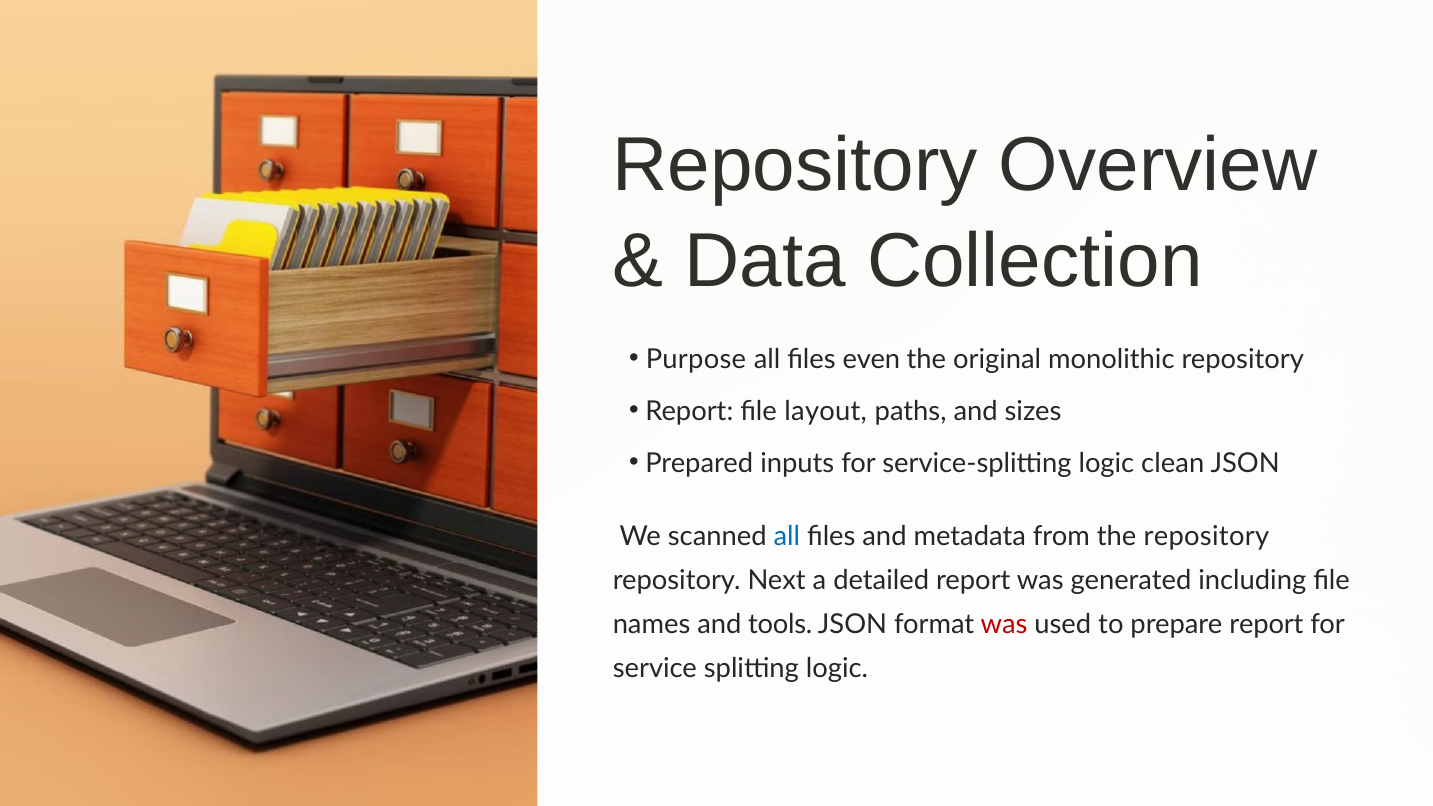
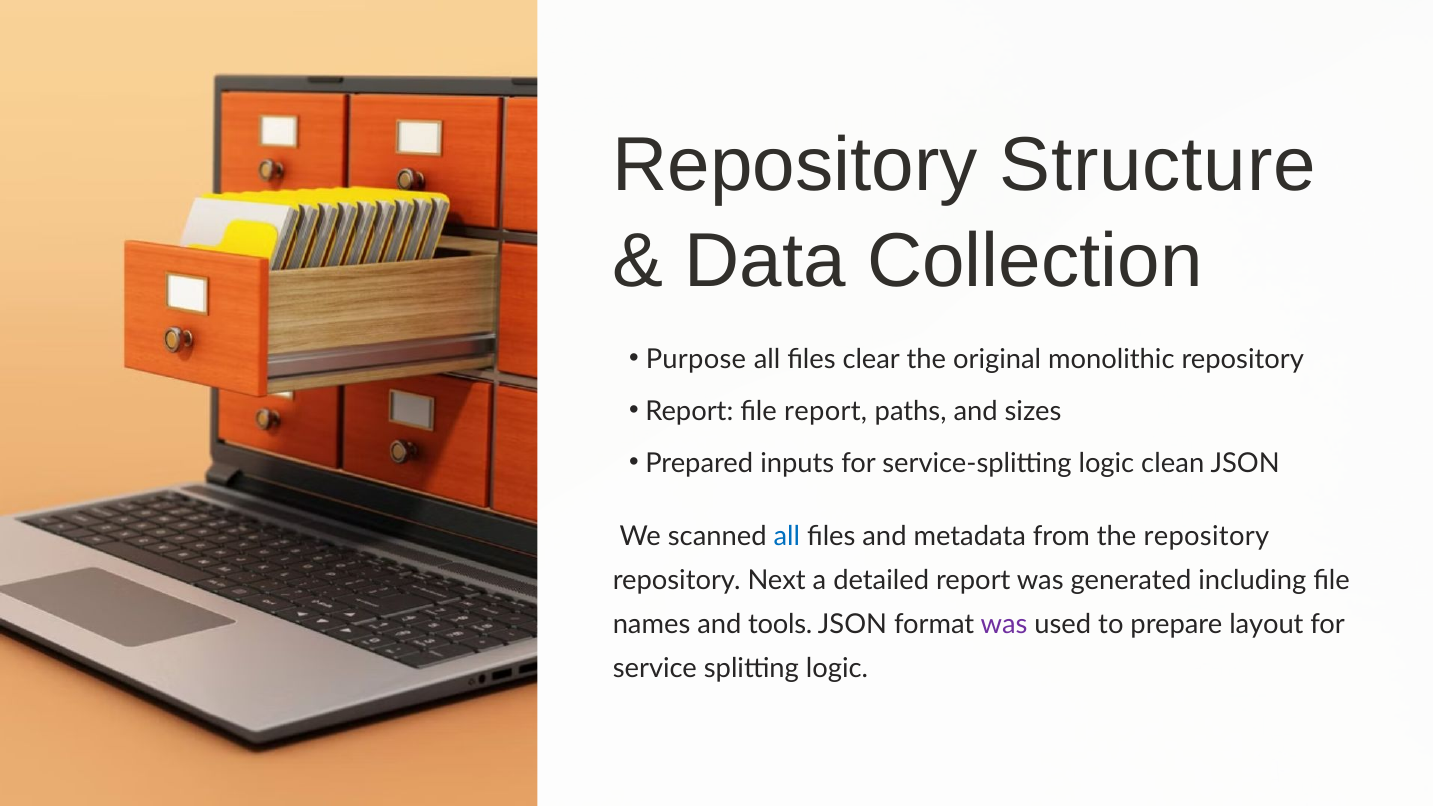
Overview: Overview -> Structure
even: even -> clear
file layout: layout -> report
was at (1004, 625) colour: red -> purple
prepare report: report -> layout
